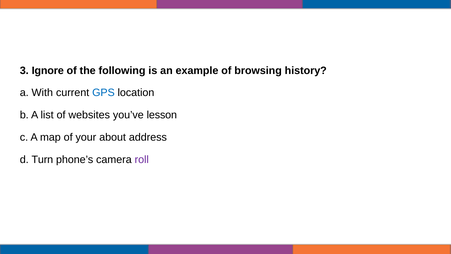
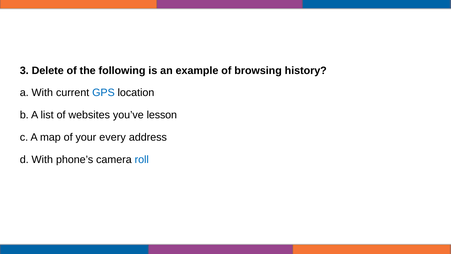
Ignore: Ignore -> Delete
about: about -> every
d Turn: Turn -> With
roll colour: purple -> blue
